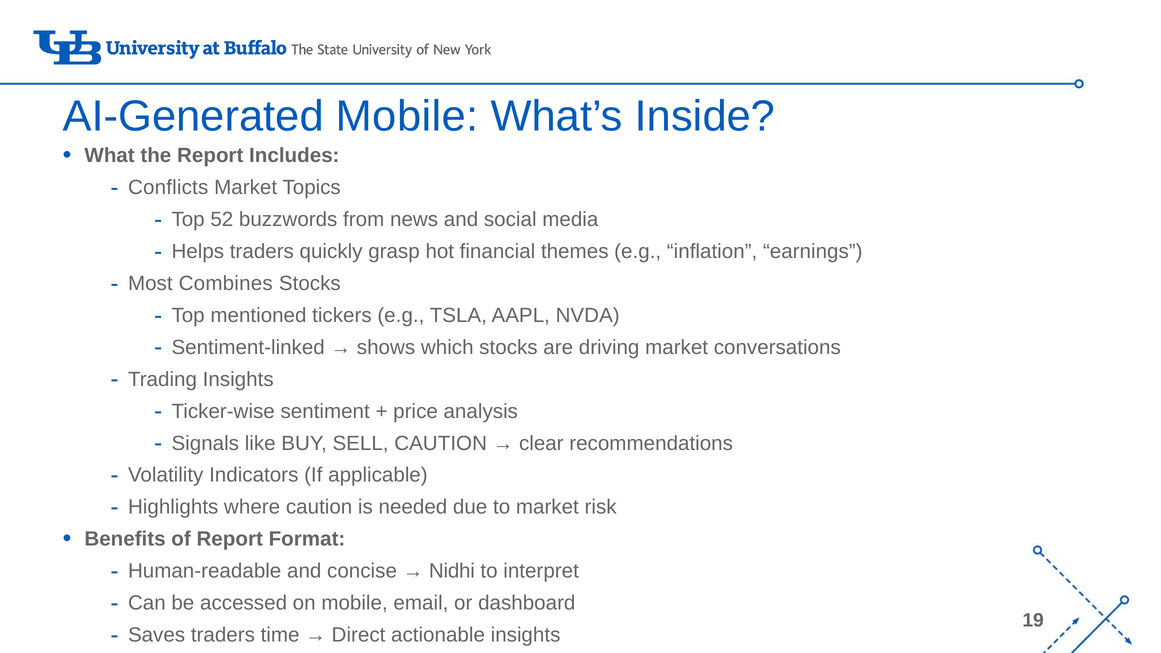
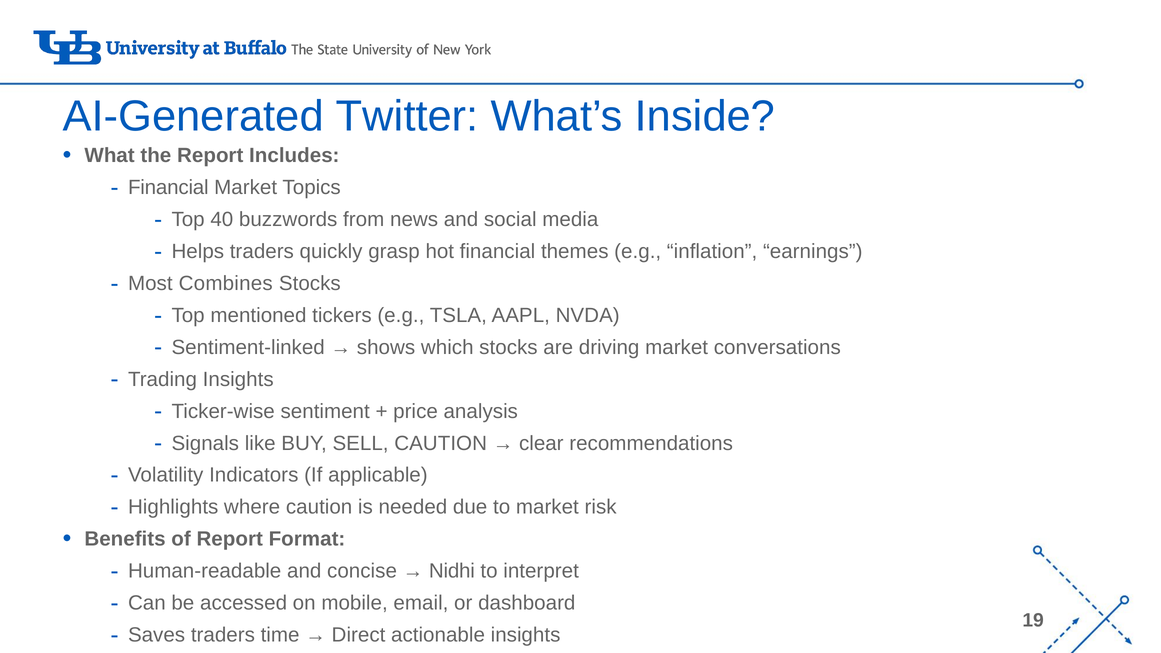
AI-Generated Mobile: Mobile -> Twitter
Conflicts at (168, 188): Conflicts -> Financial
52: 52 -> 40
